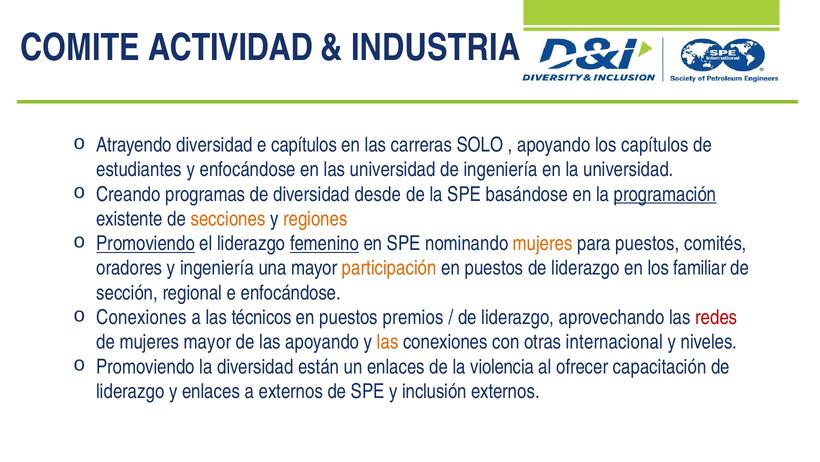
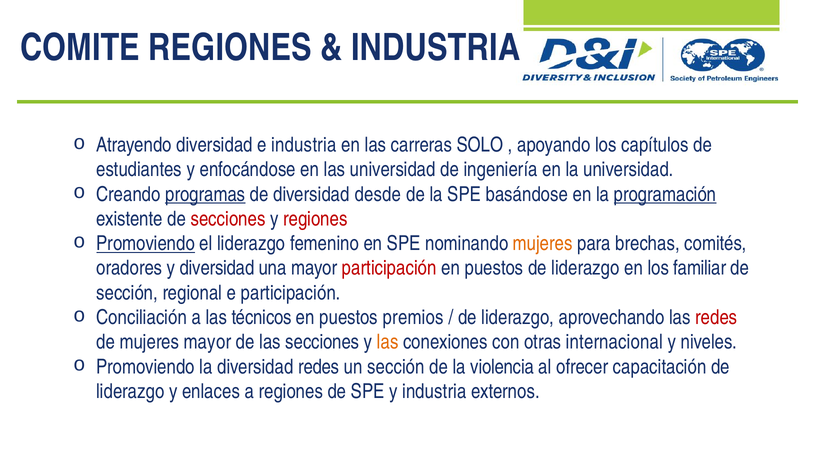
COMITE ACTIVIDAD: ACTIVIDAD -> REGIONES
e capítulos: capítulos -> industria
programas underline: none -> present
secciones at (228, 219) colour: orange -> red
regiones at (315, 219) colour: orange -> red
femenino underline: present -> none
para puestos: puestos -> brechas
y ingeniería: ingeniería -> diversidad
participación at (389, 268) colour: orange -> red
e enfocándose: enfocándose -> participación
Conexiones at (142, 317): Conexiones -> Conciliación
las apoyando: apoyando -> secciones
diversidad están: están -> redes
un enlaces: enlaces -> sección
a externos: externos -> regiones
y inclusión: inclusión -> industria
